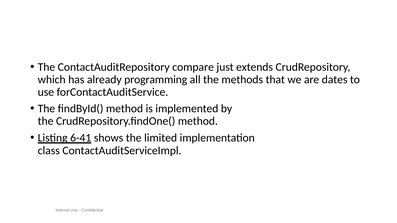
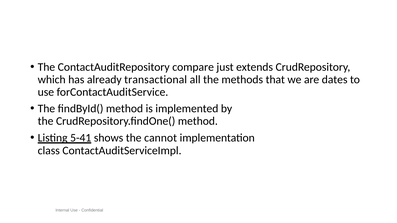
programming: programming -> transactional
6-41: 6-41 -> 5-41
limited: limited -> cannot
